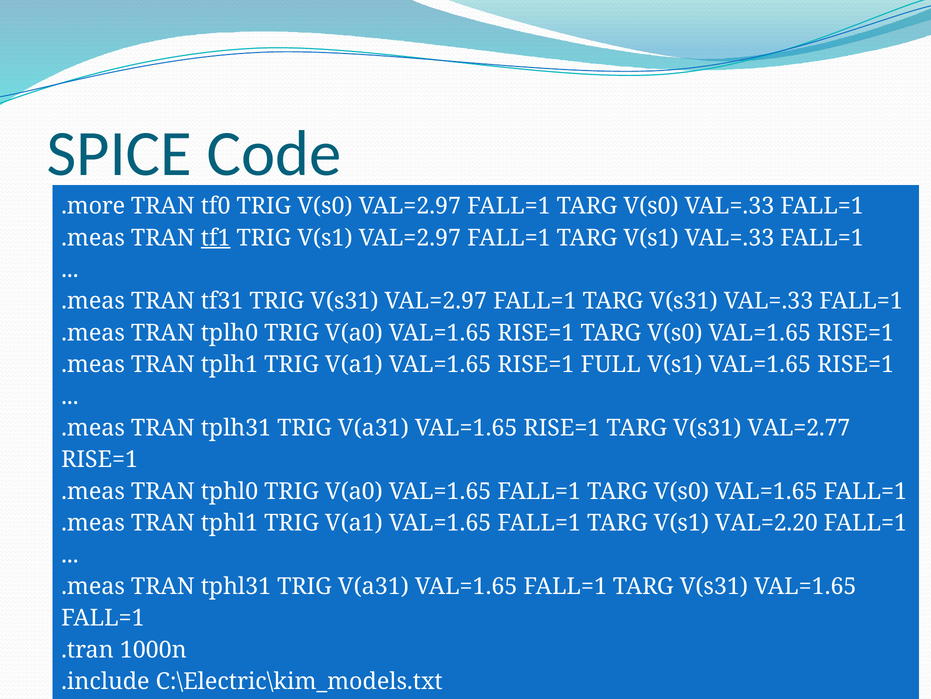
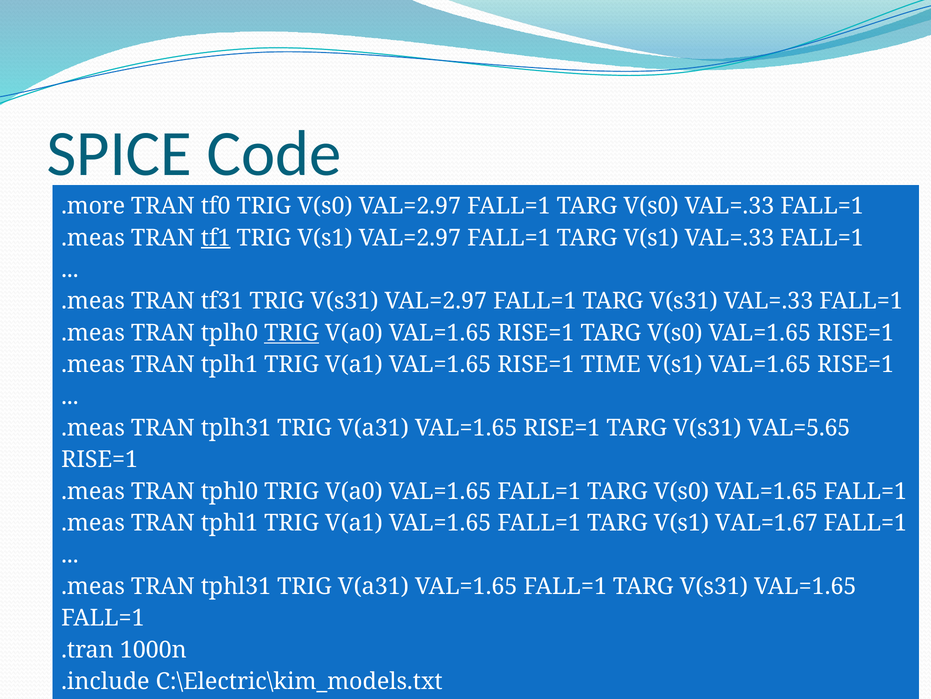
TRIG at (292, 333) underline: none -> present
FULL: FULL -> TIME
VAL=2.77: VAL=2.77 -> VAL=5.65
VAL=2.20: VAL=2.20 -> VAL=1.67
